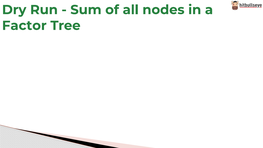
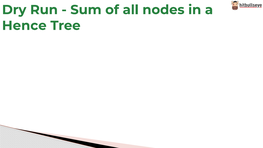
Factor: Factor -> Hence
